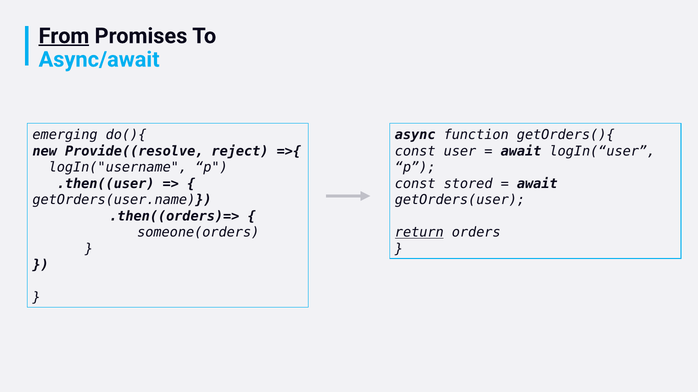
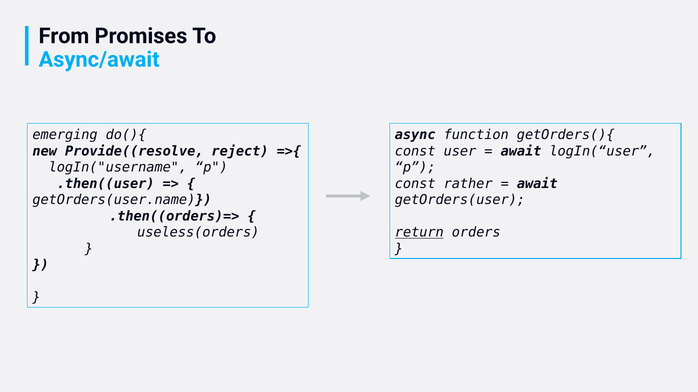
From underline: present -> none
stored: stored -> rather
someone(orders: someone(orders -> useless(orders
